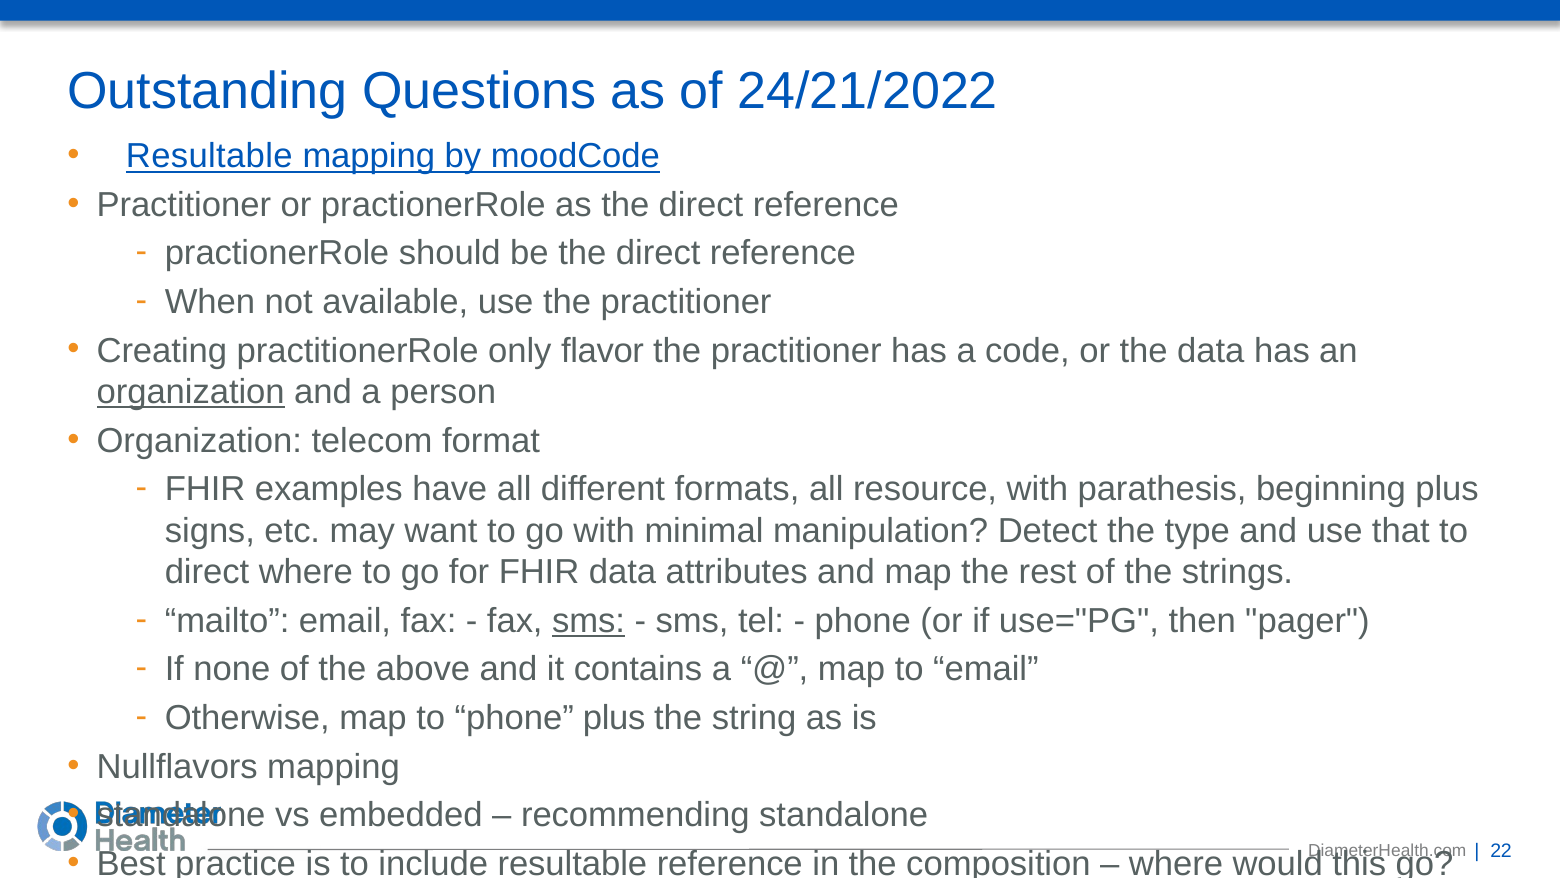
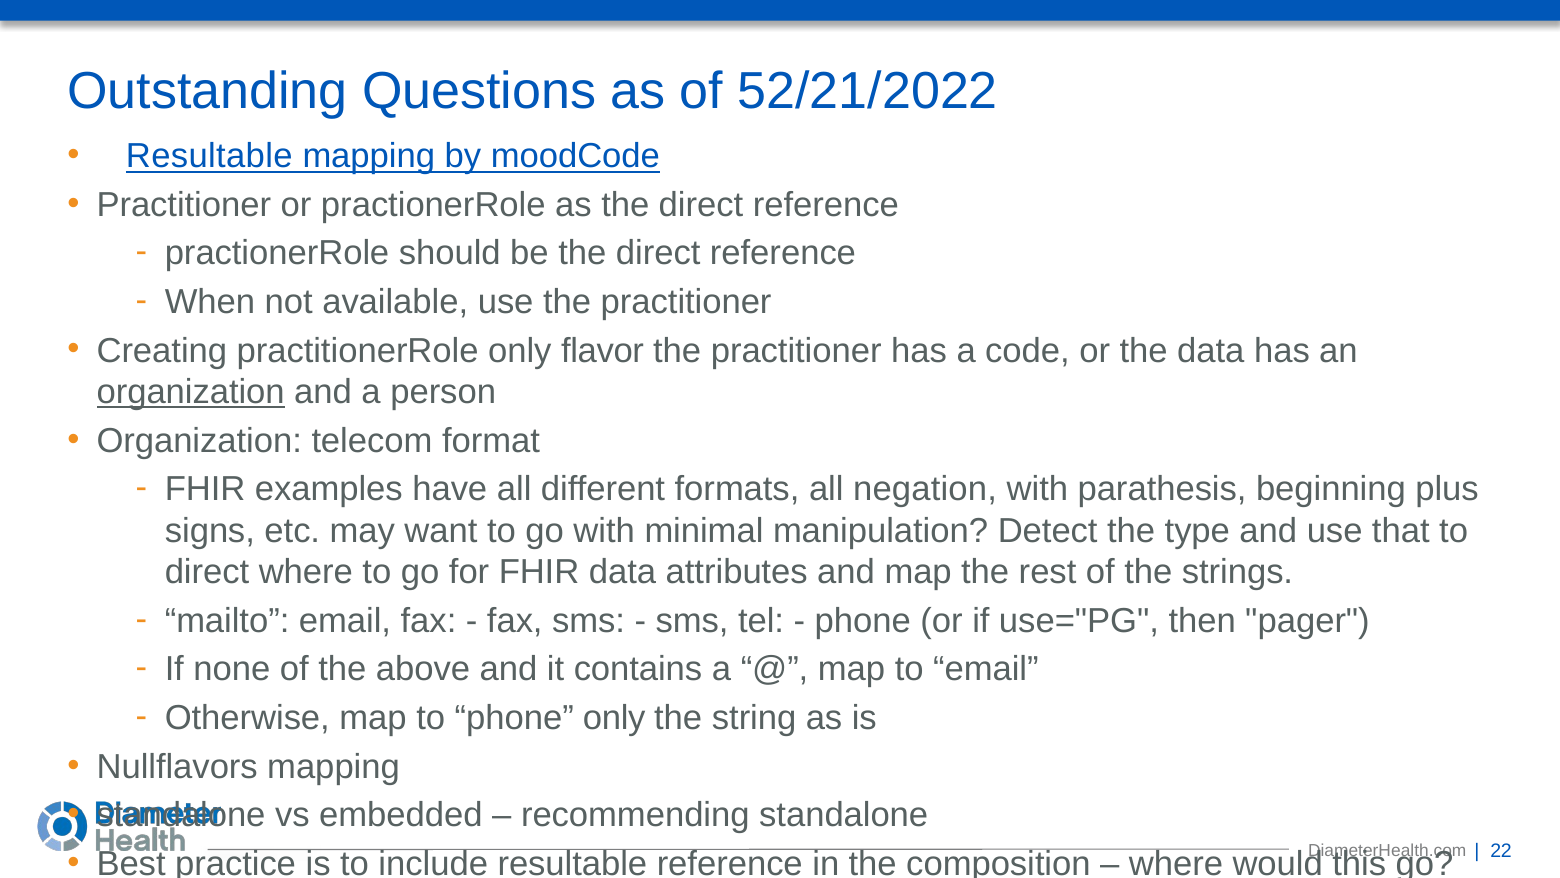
24/21/2022: 24/21/2022 -> 52/21/2022
resource: resource -> negation
sms at (589, 621) underline: present -> none
phone plus: plus -> only
